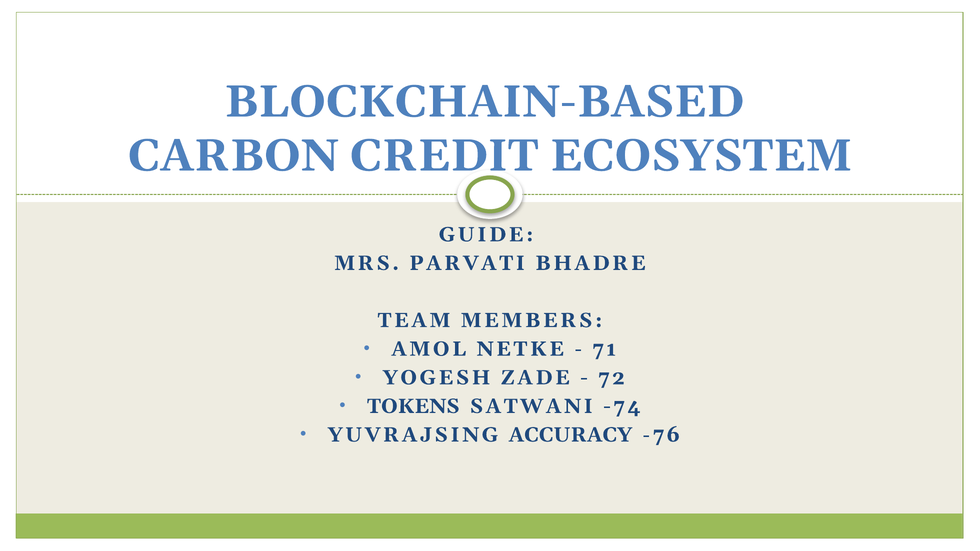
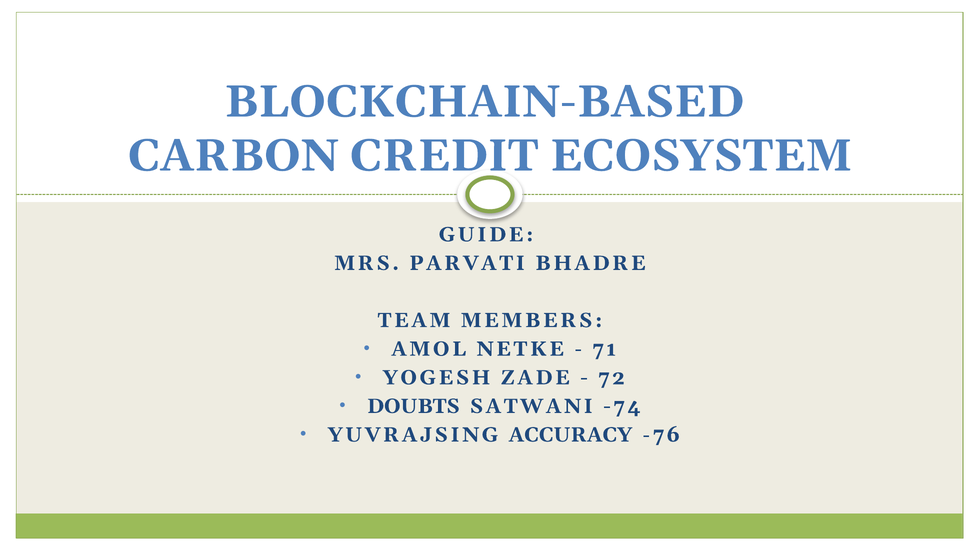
TOKENS: TOKENS -> DOUBTS
